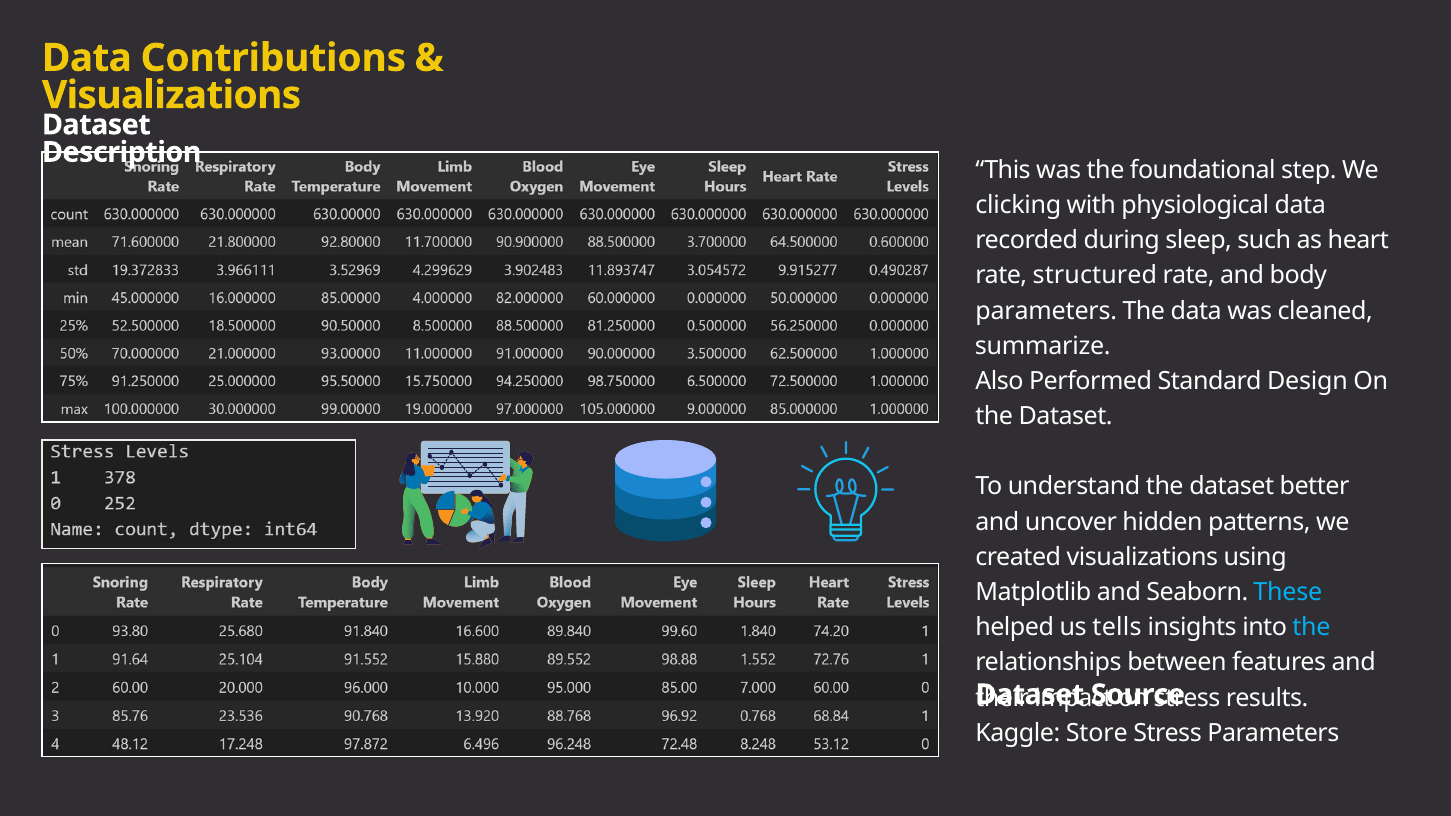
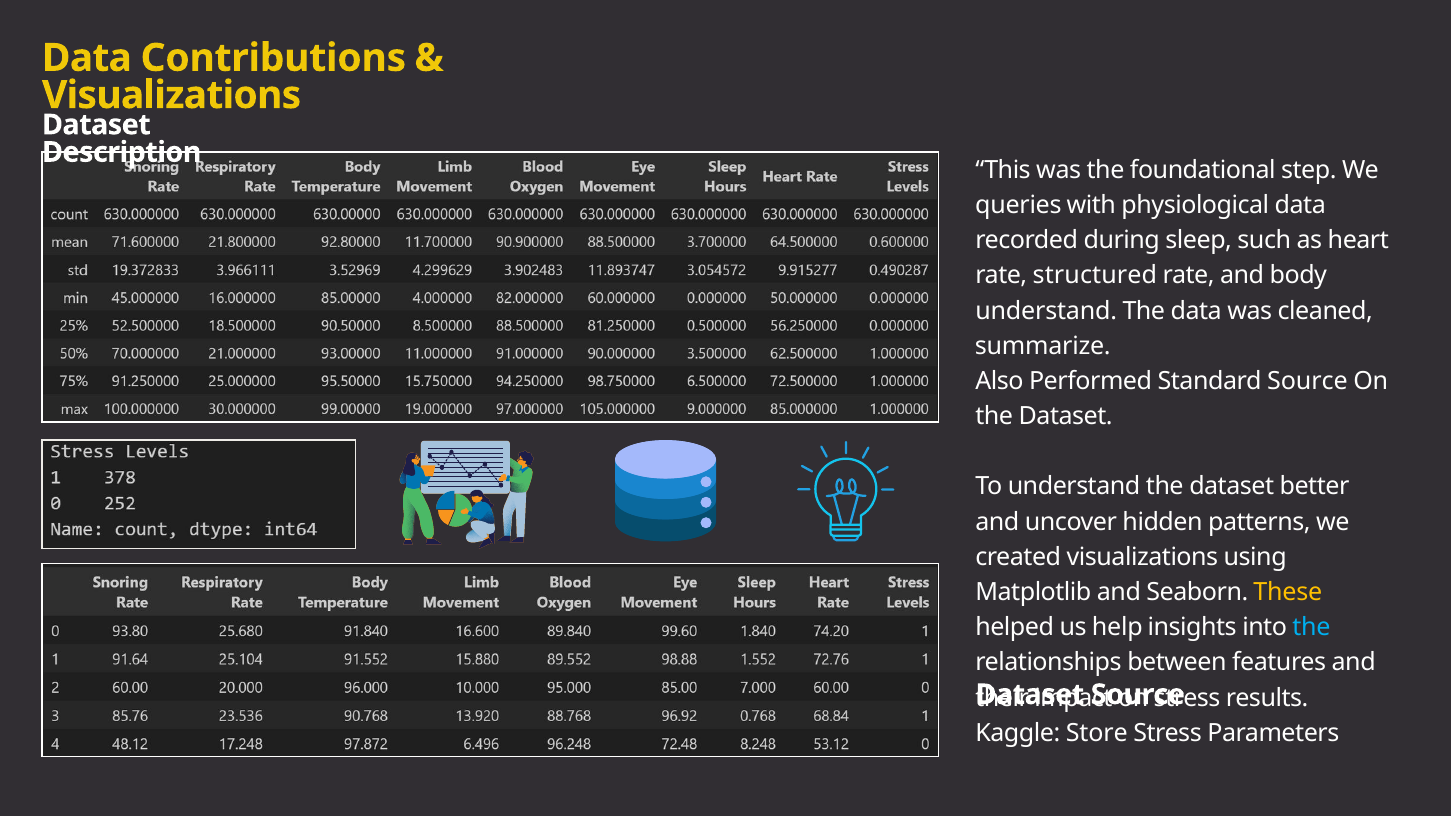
clicking: clicking -> queries
parameters at (1046, 311): parameters -> understand
Standard Design: Design -> Source
These colour: light blue -> yellow
tells: tells -> help
